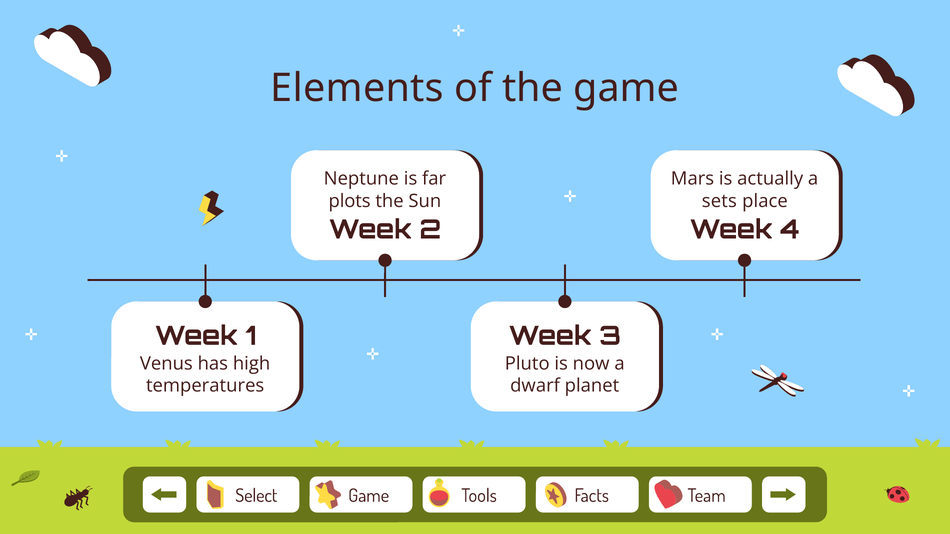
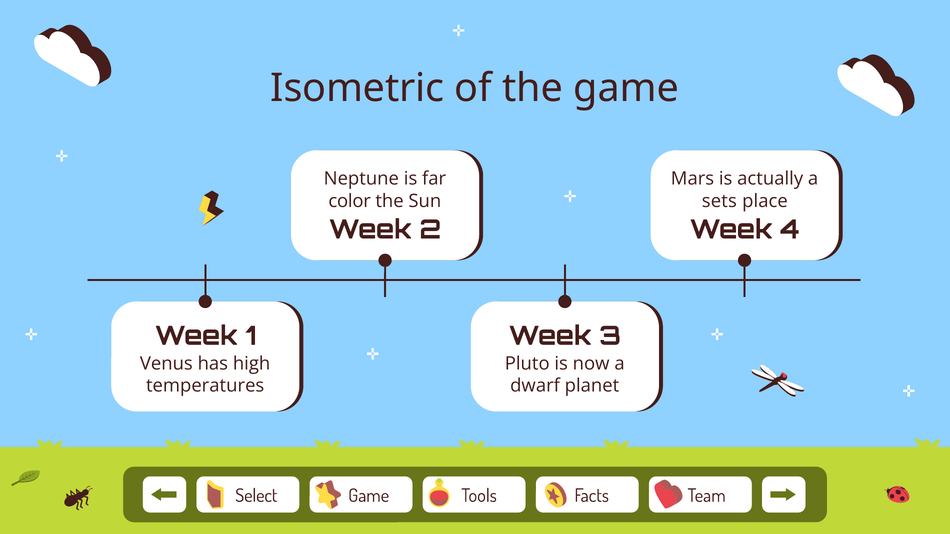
Elements: Elements -> Isometric
plots: plots -> color
